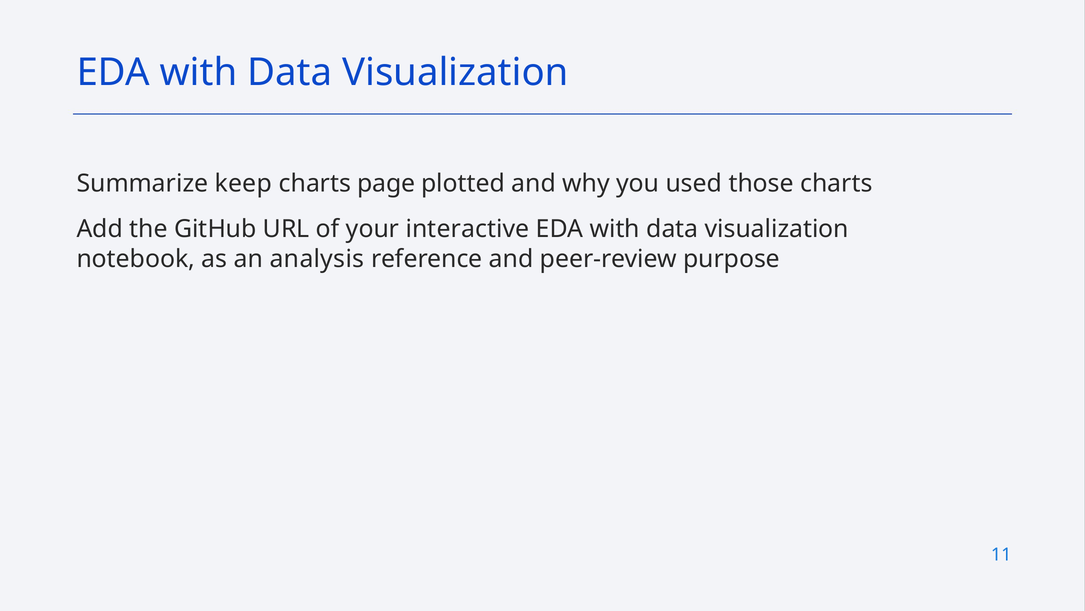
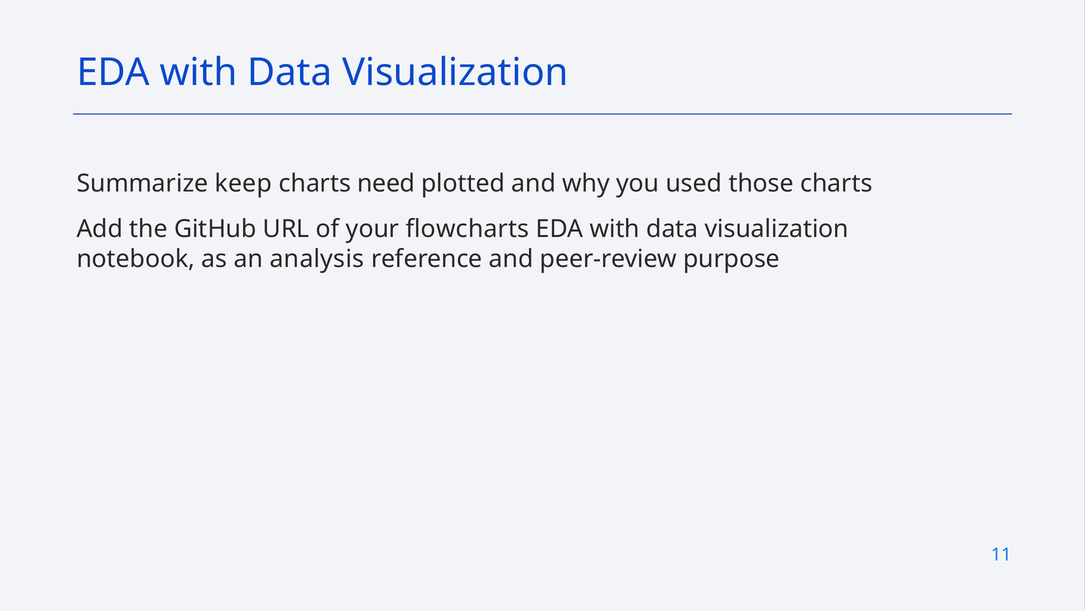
page: page -> need
interactive: interactive -> flowcharts
